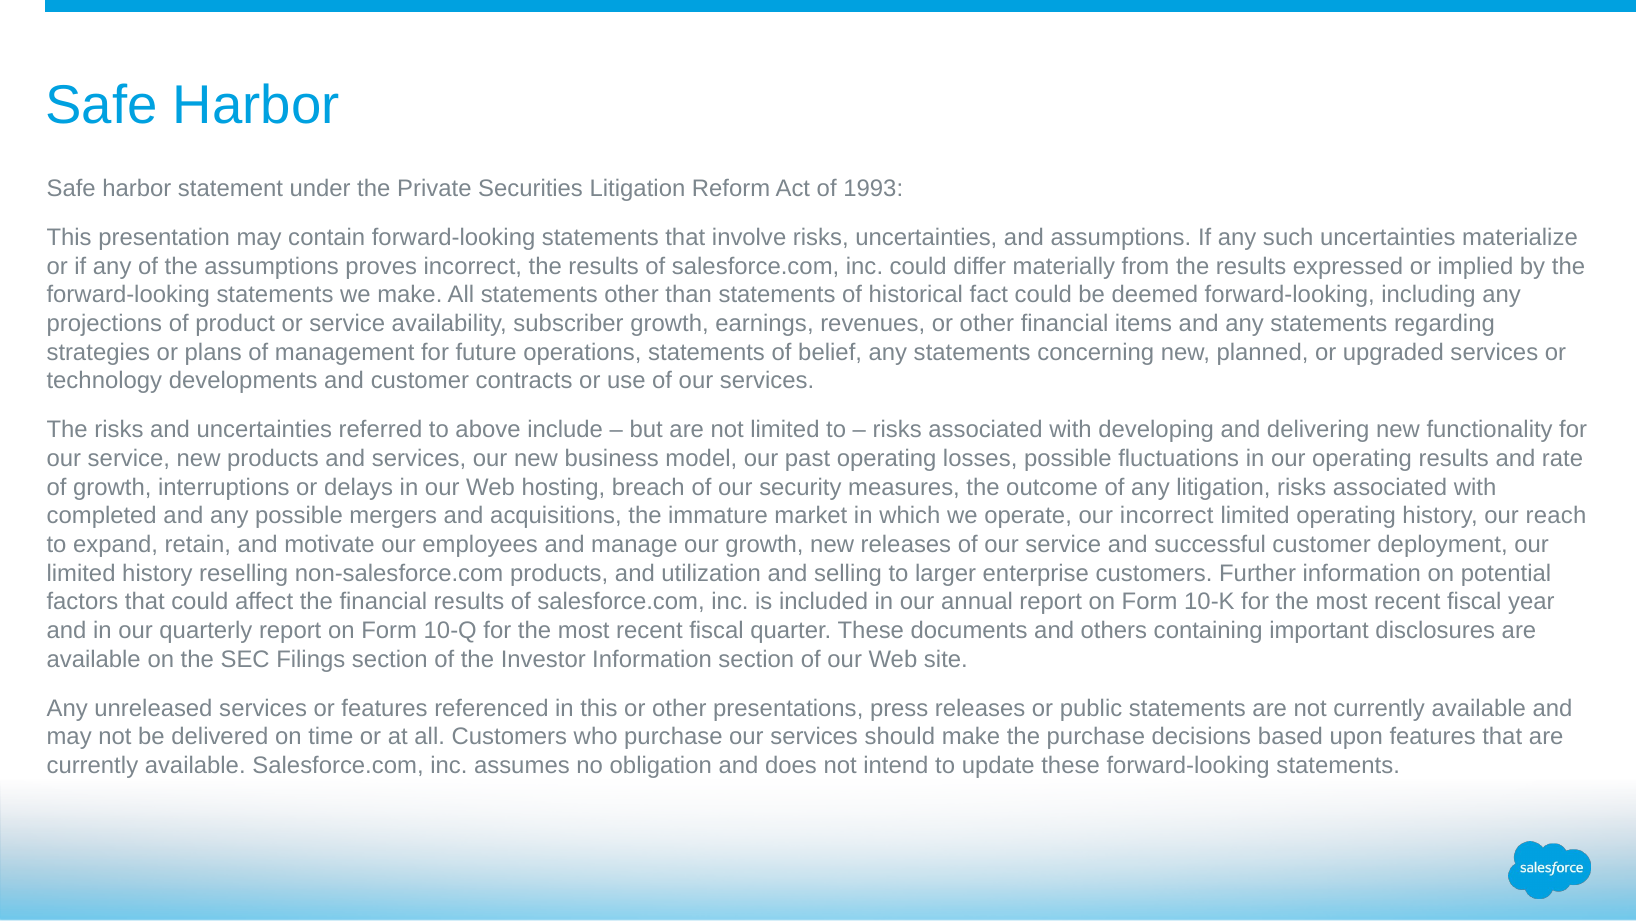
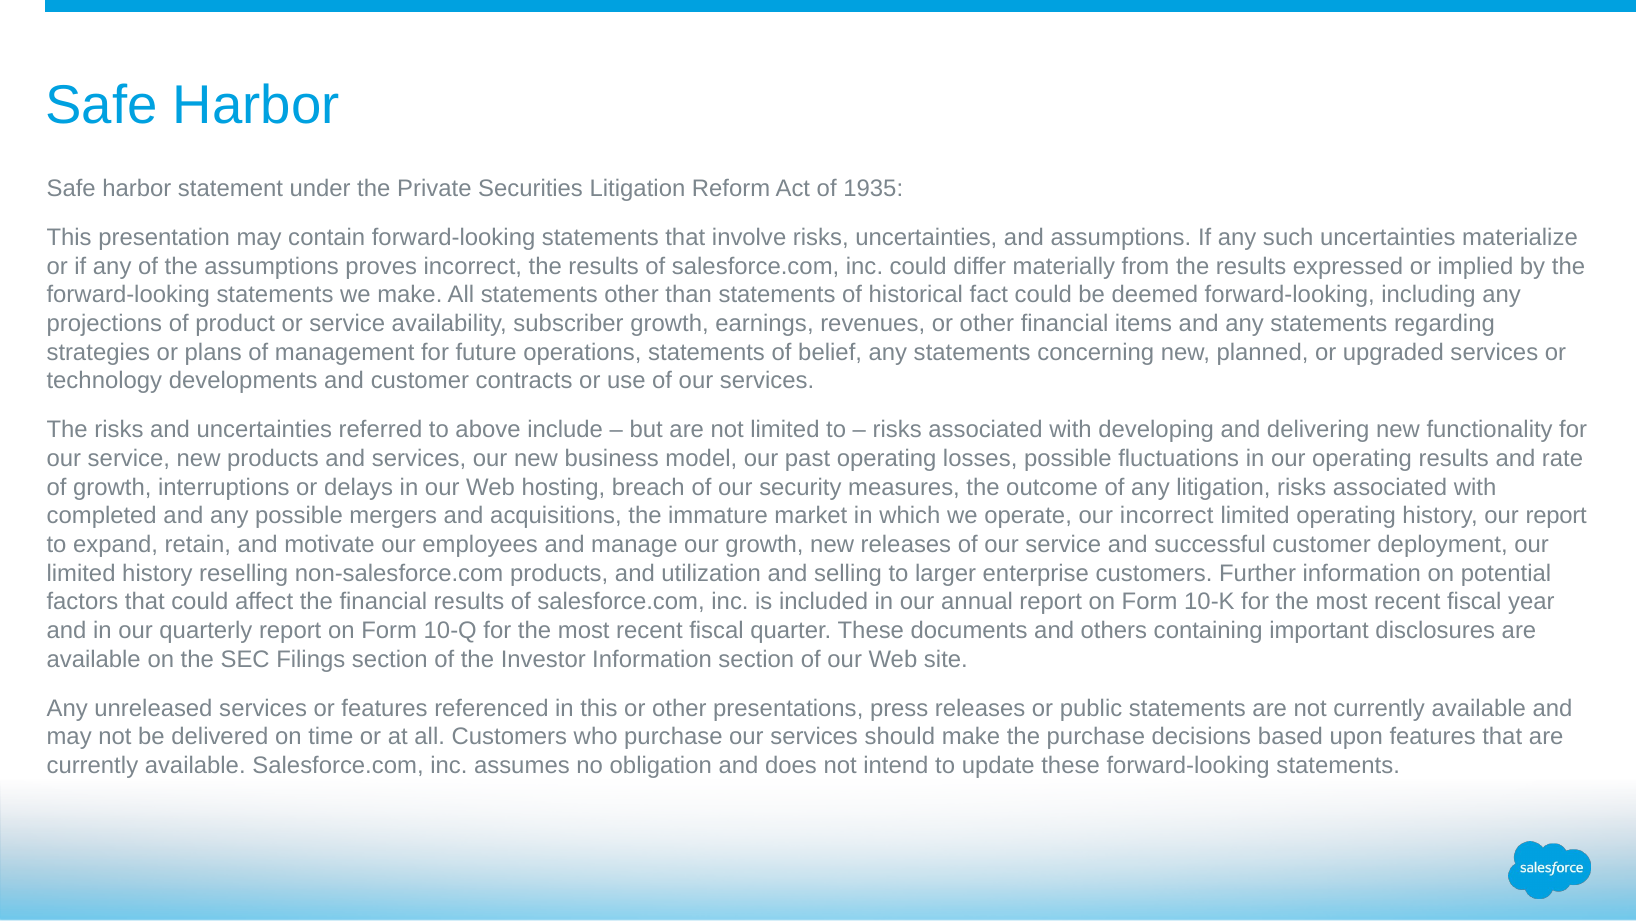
1993: 1993 -> 1935
our reach: reach -> report
